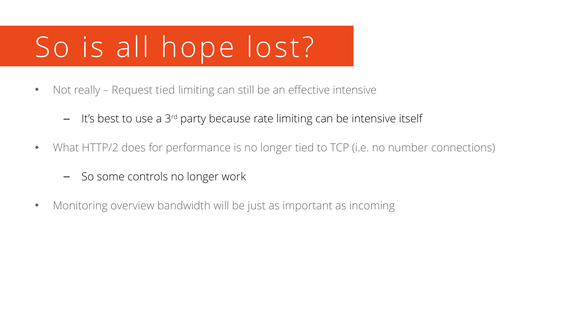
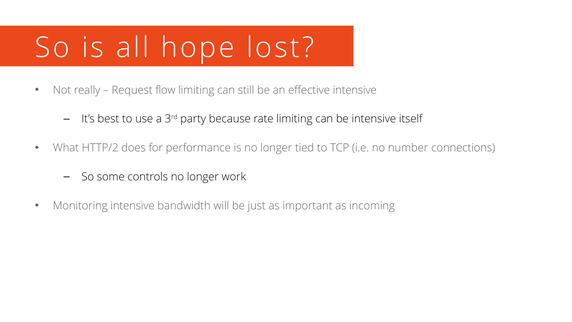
Request tied: tied -> flow
Monitoring overview: overview -> intensive
